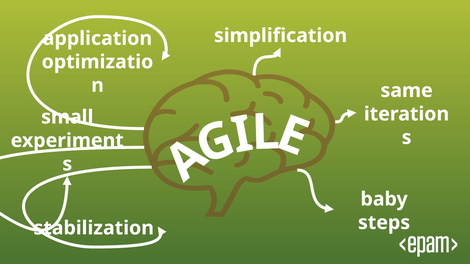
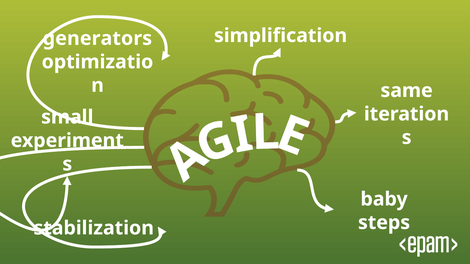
application: application -> generators
